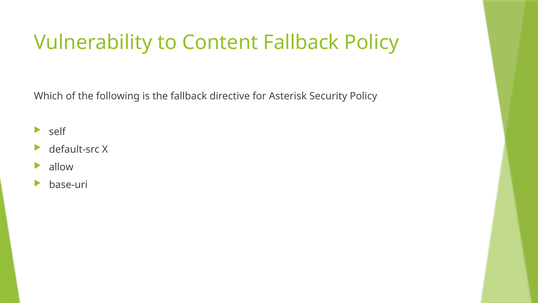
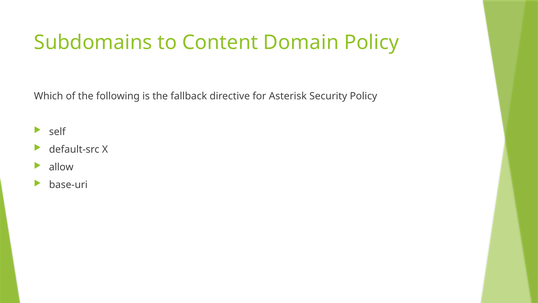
Vulnerability: Vulnerability -> Subdomains
Content Fallback: Fallback -> Domain
